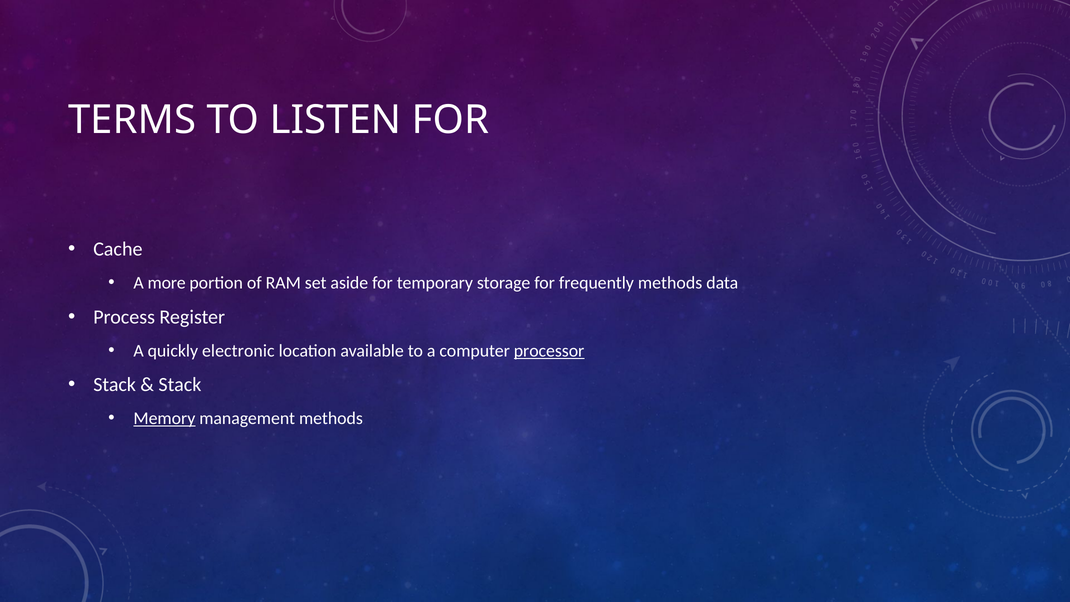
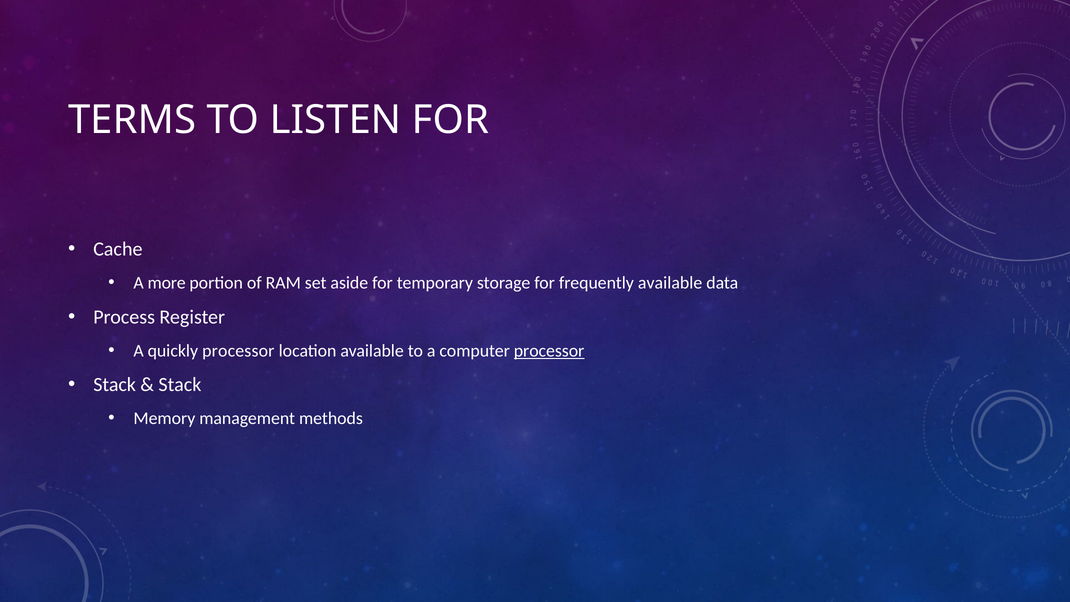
frequently methods: methods -> available
quickly electronic: electronic -> processor
Memory underline: present -> none
